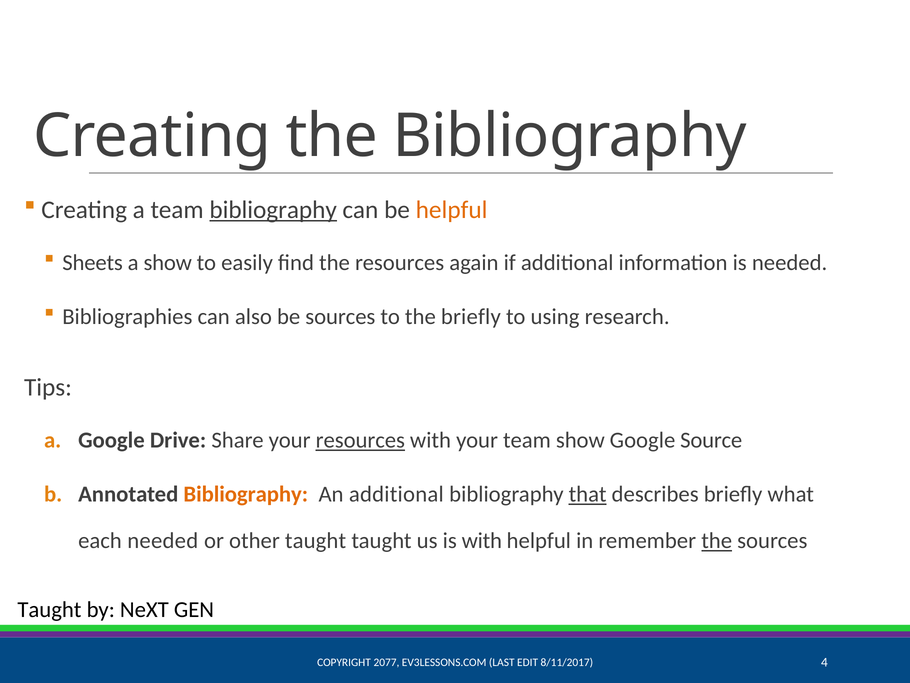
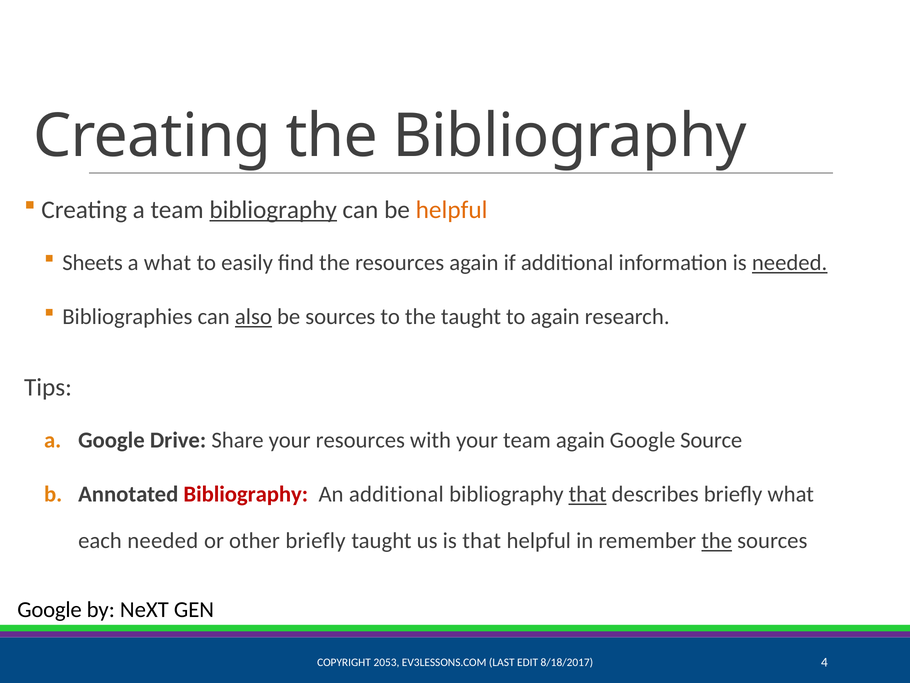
a show: show -> what
needed at (790, 263) underline: none -> present
also underline: none -> present
the briefly: briefly -> taught
to using: using -> again
resources at (360, 440) underline: present -> none
team show: show -> again
Bibliography at (246, 494) colour: orange -> red
other taught: taught -> briefly
is with: with -> that
Taught at (49, 609): Taught -> Google
2077: 2077 -> 2053
8/11/2017: 8/11/2017 -> 8/18/2017
